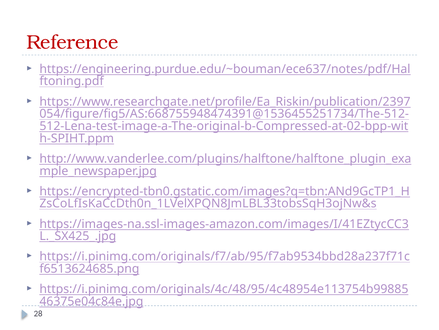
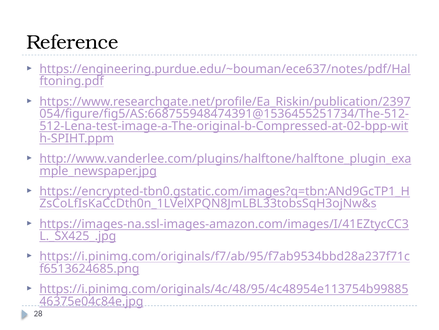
Reference colour: red -> black
